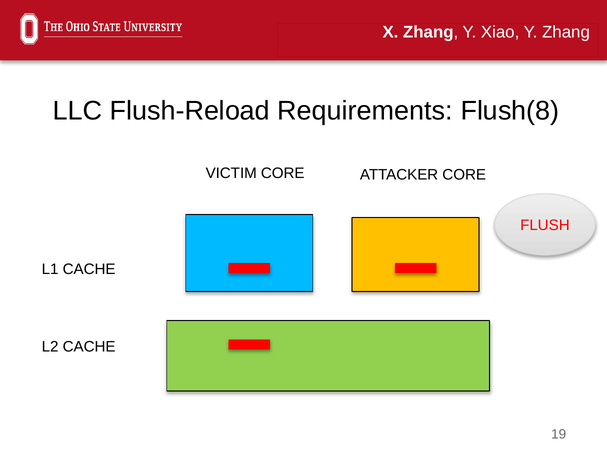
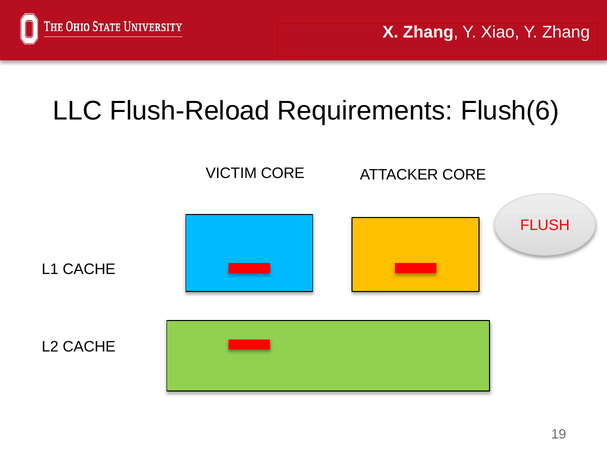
Flush(8: Flush(8 -> Flush(6
